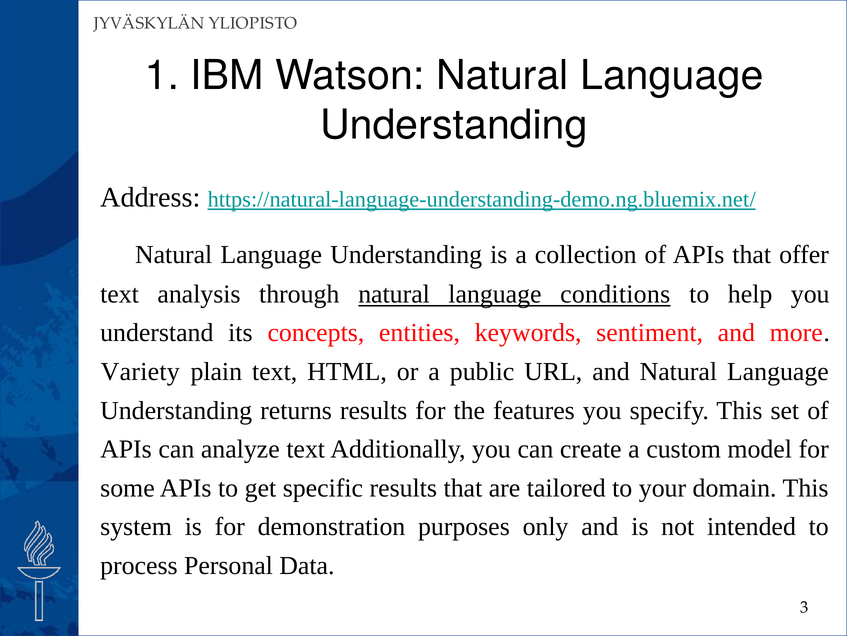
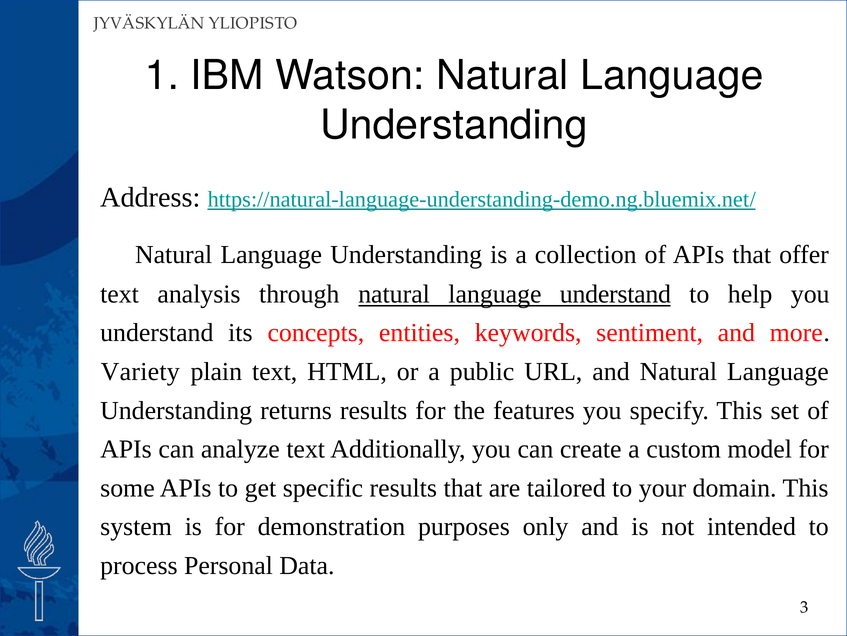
language conditions: conditions -> understand
